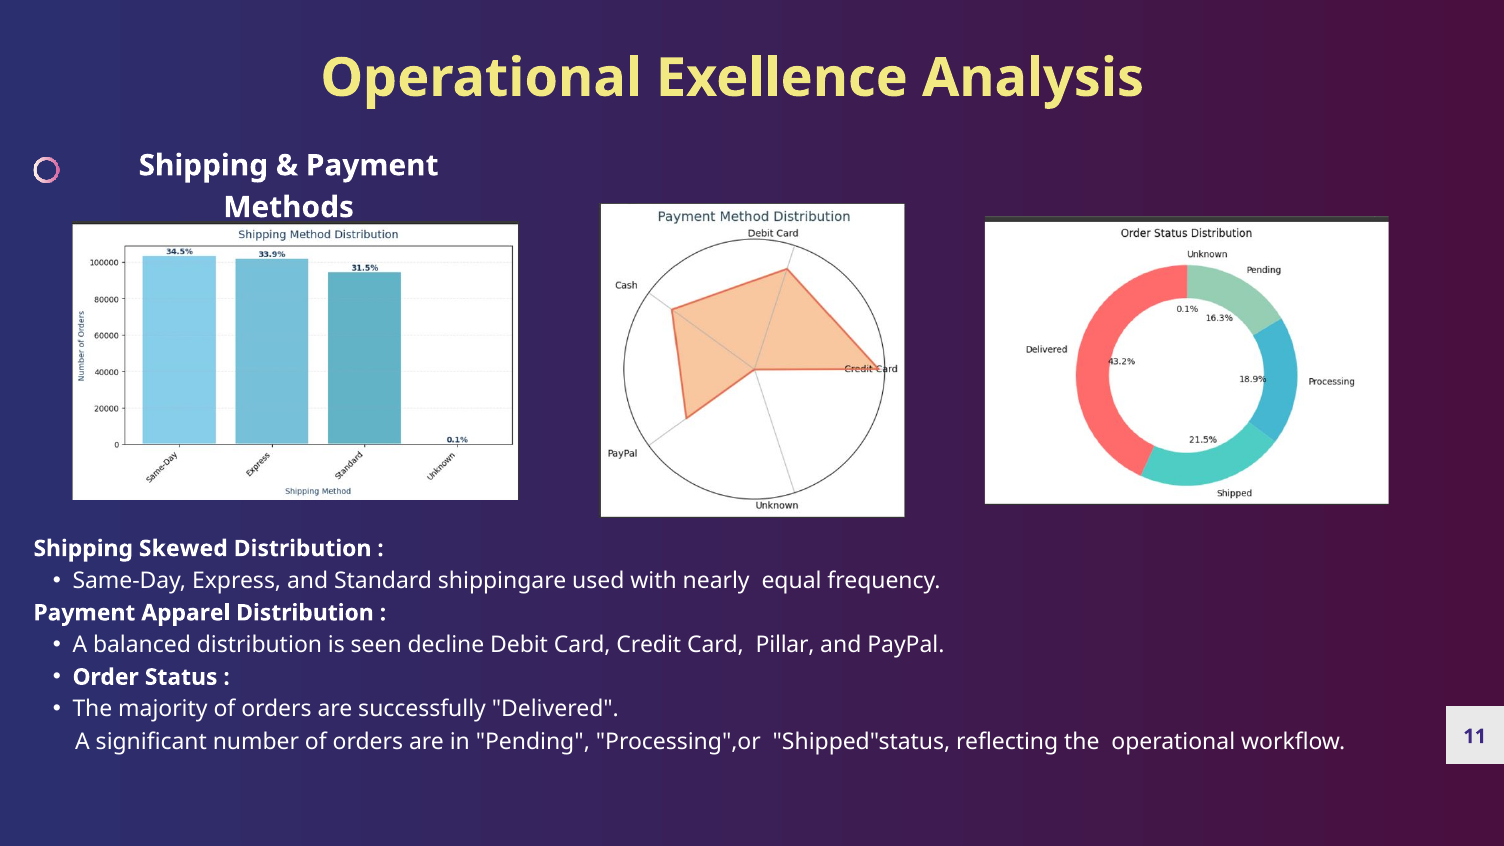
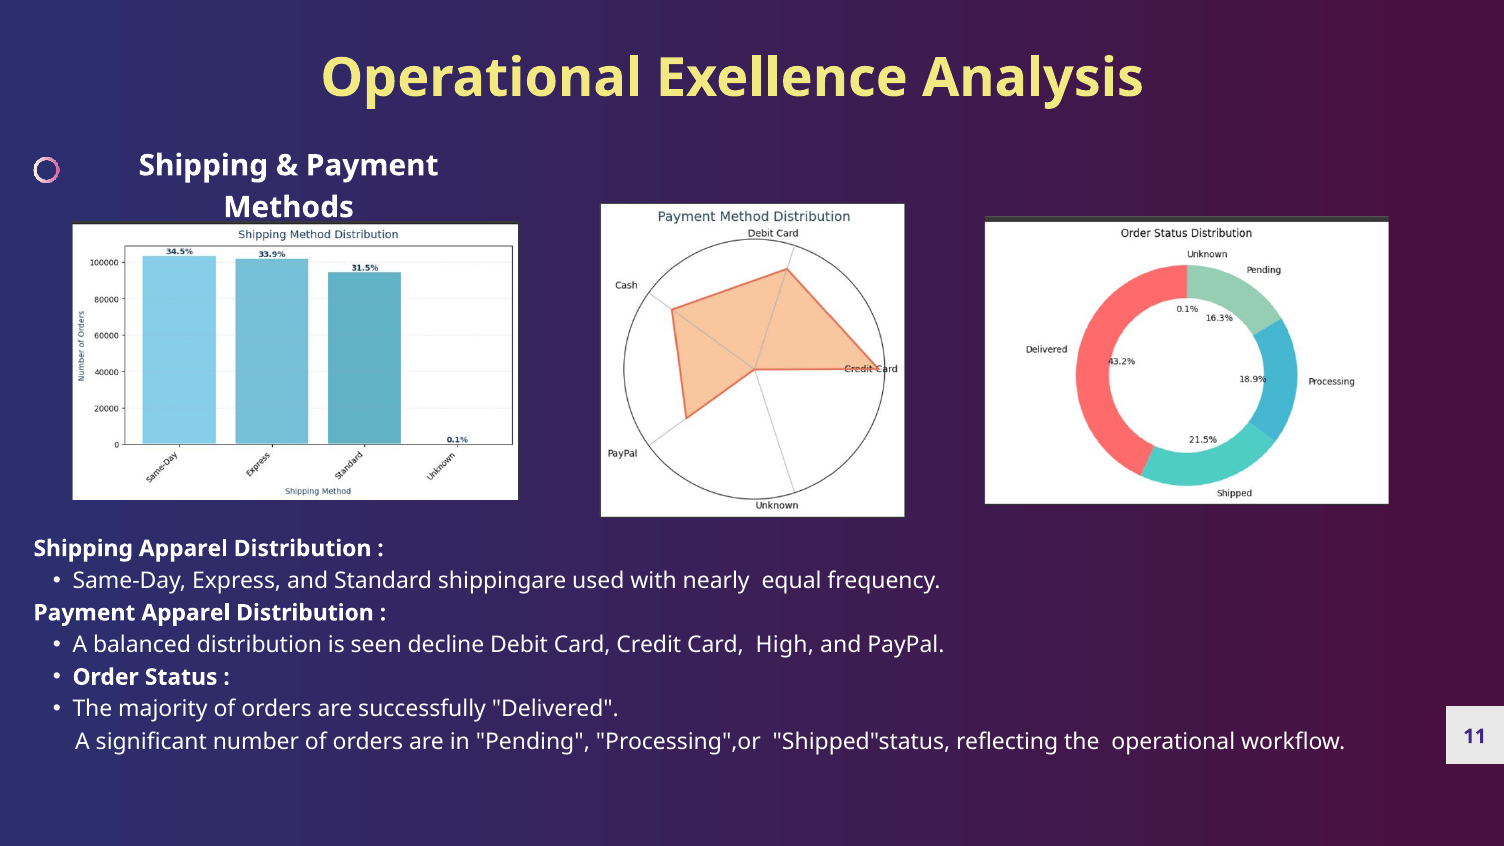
Shipping Skewed: Skewed -> Apparel
Pillar: Pillar -> High
